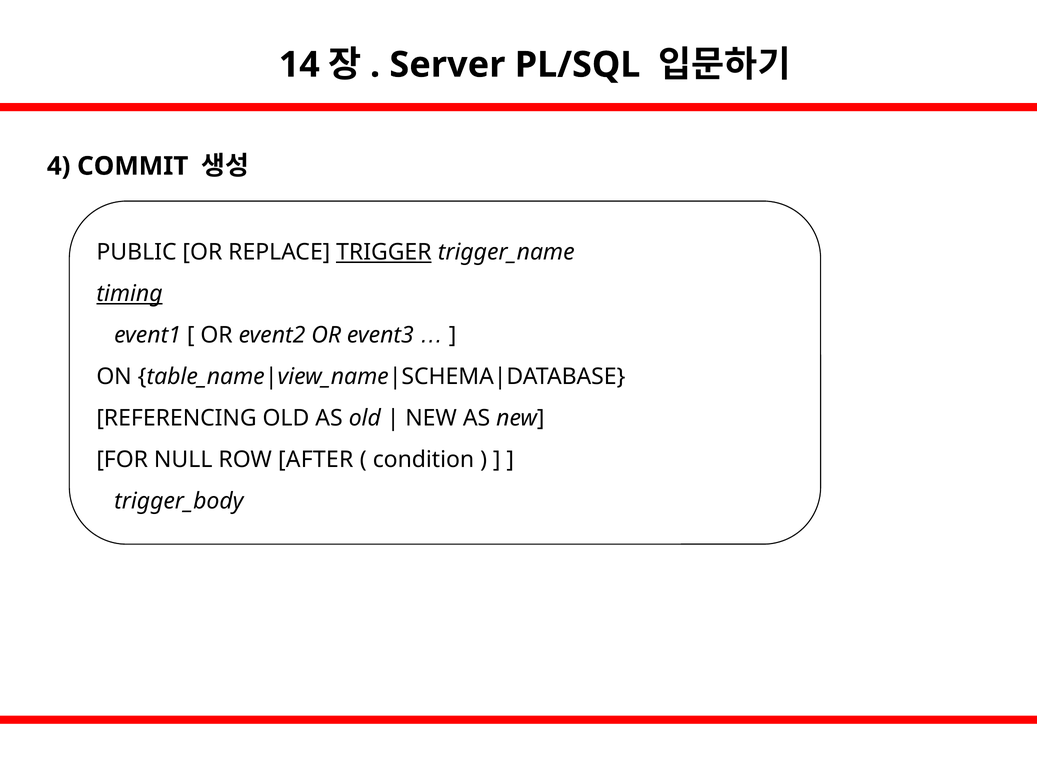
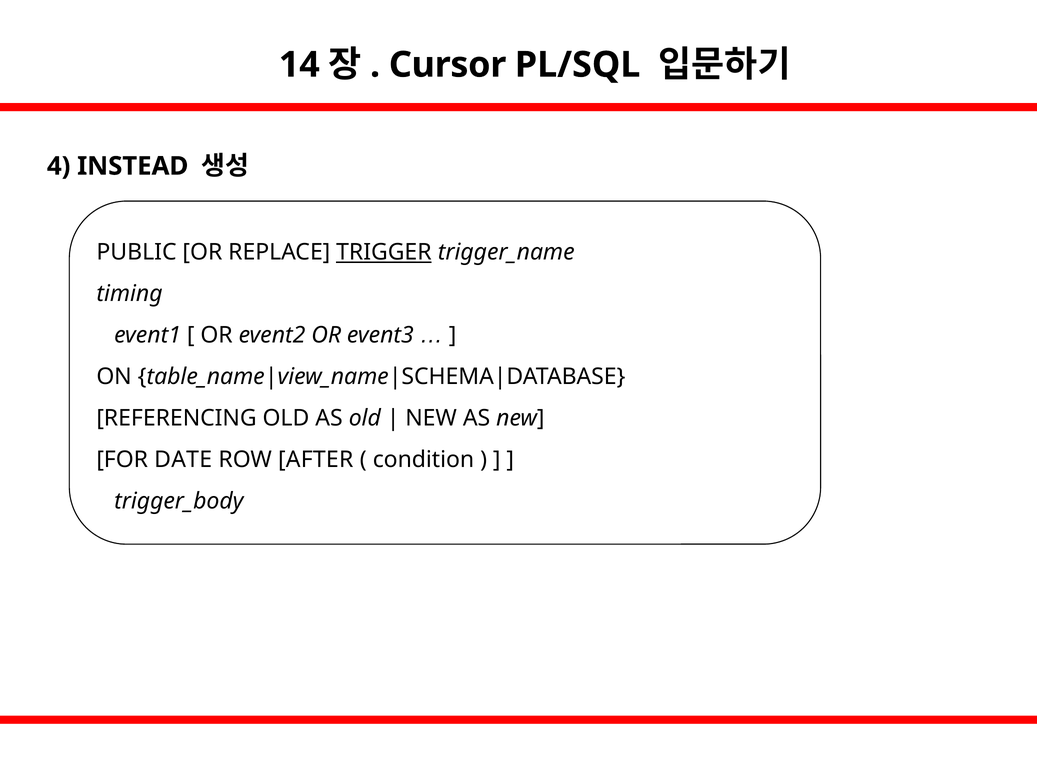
Server: Server -> Cursor
COMMIT: COMMIT -> INSTEAD
timing underline: present -> none
NULL: NULL -> DATE
